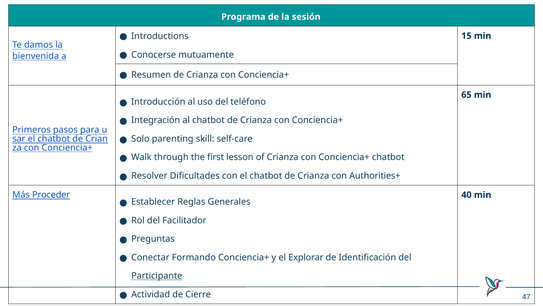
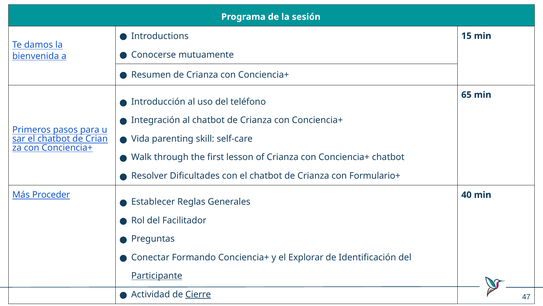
Solo: Solo -> Vida
Authorities+: Authorities+ -> Formulario+
Cierre underline: none -> present
